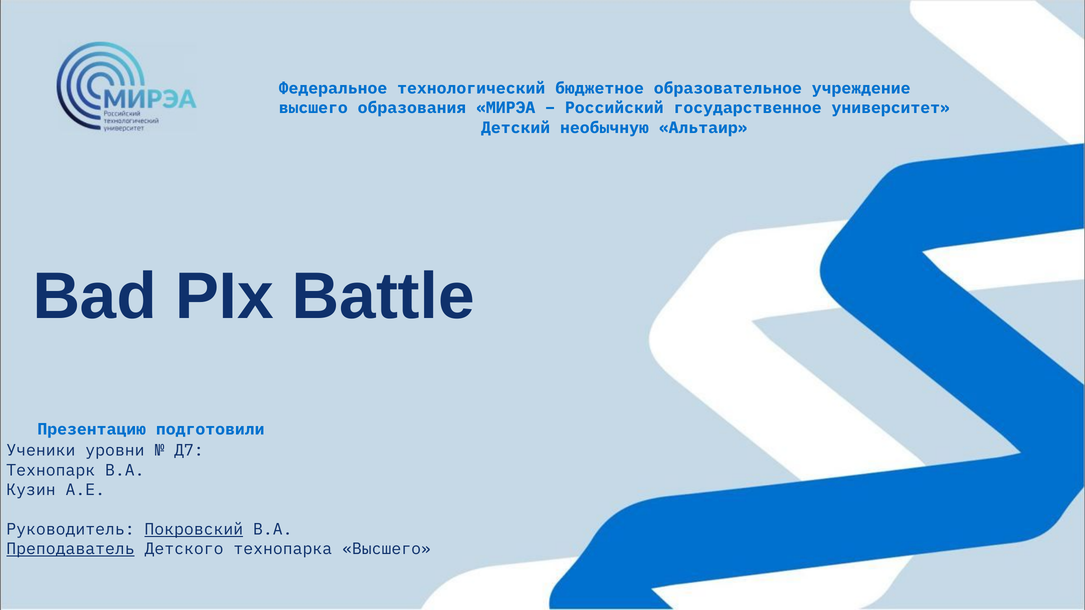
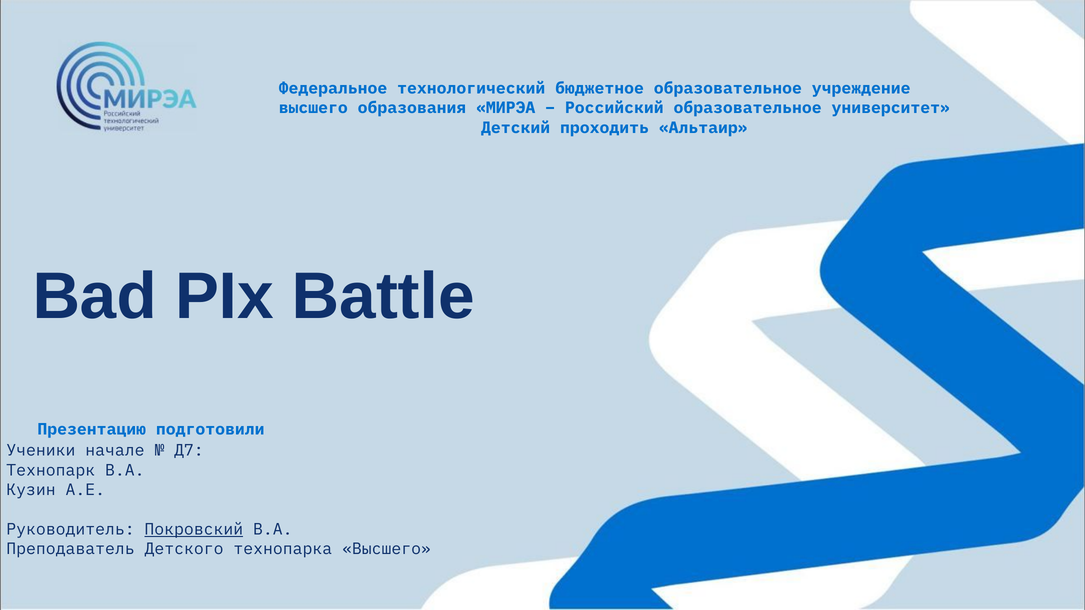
Российский государственное: государственное -> образовательное
необычную: необычную -> проходить
уровни: уровни -> начале
Преподаватель underline: present -> none
